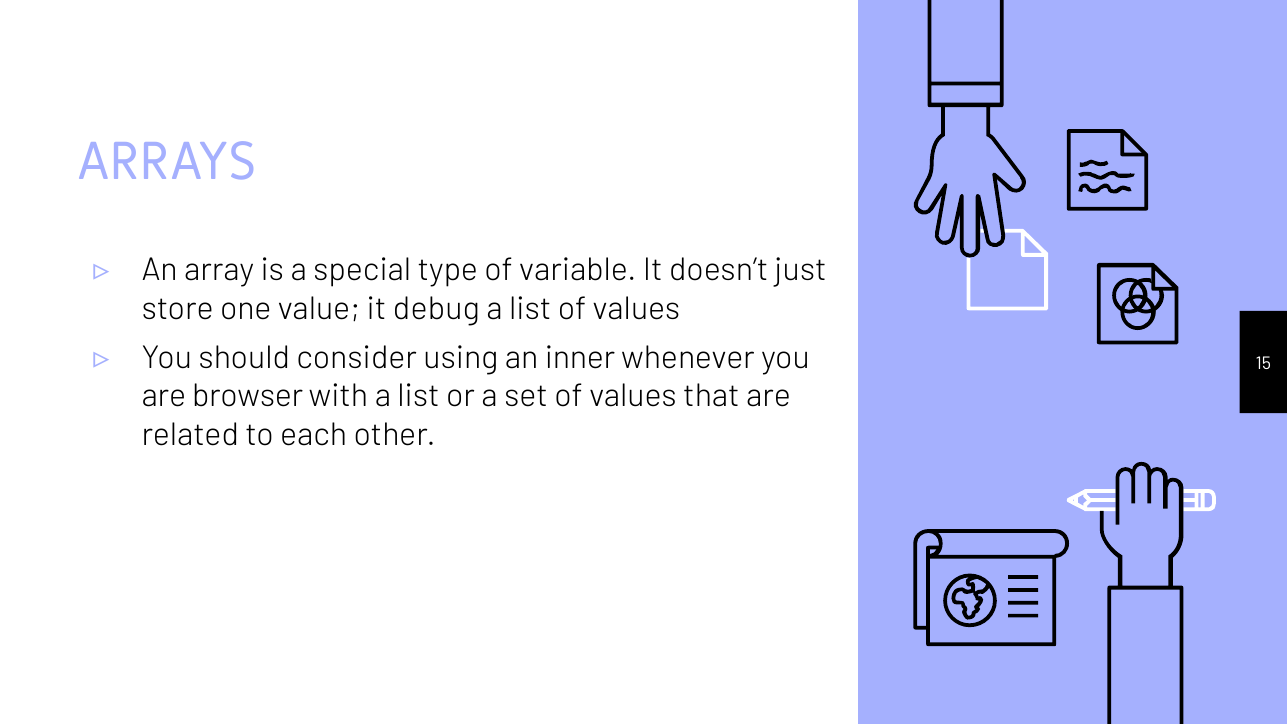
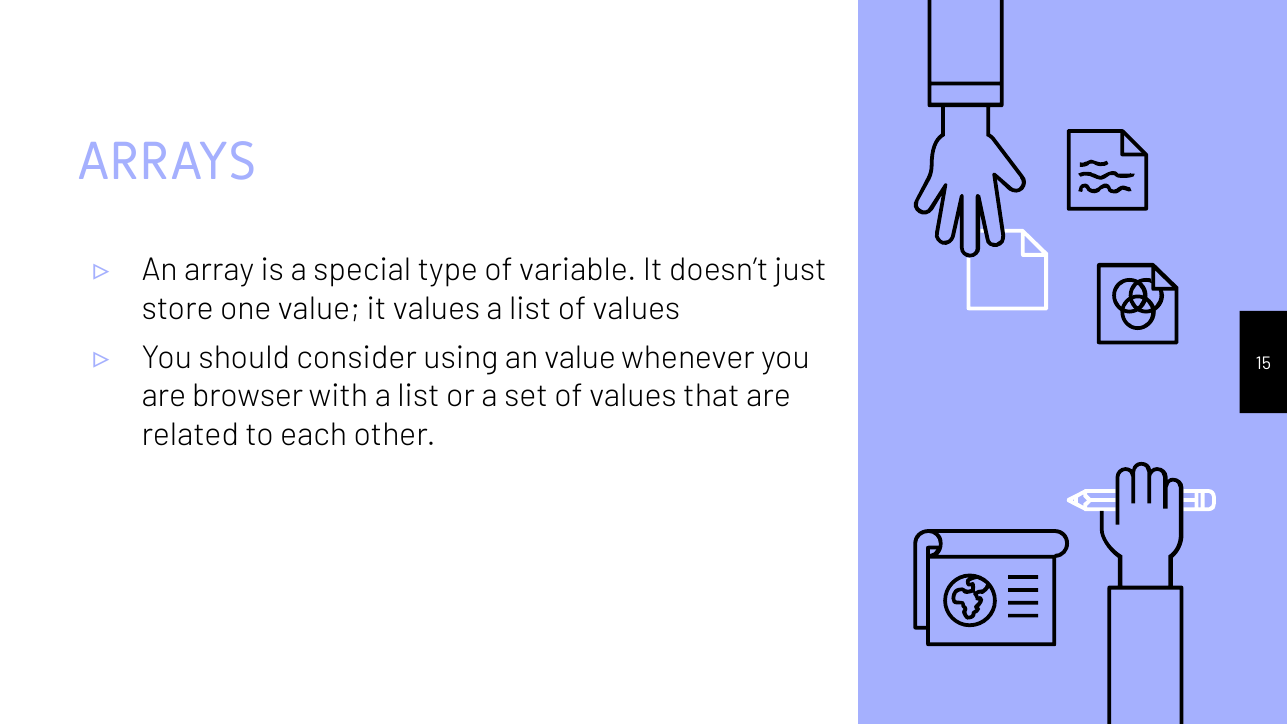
it debug: debug -> values
an inner: inner -> value
